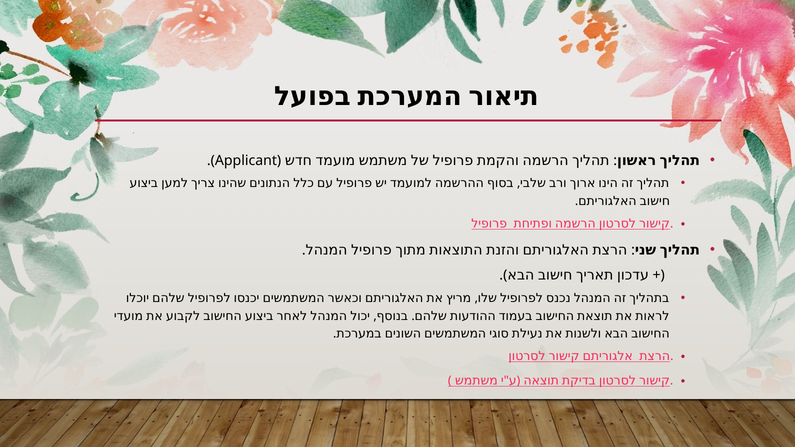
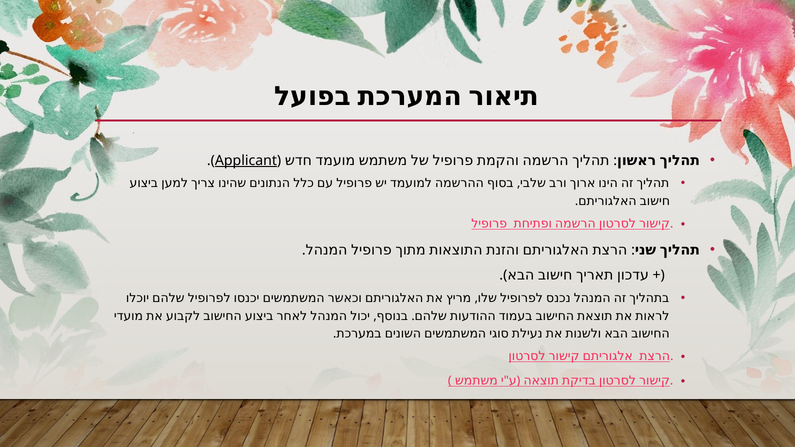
Applicant underline: none -> present
